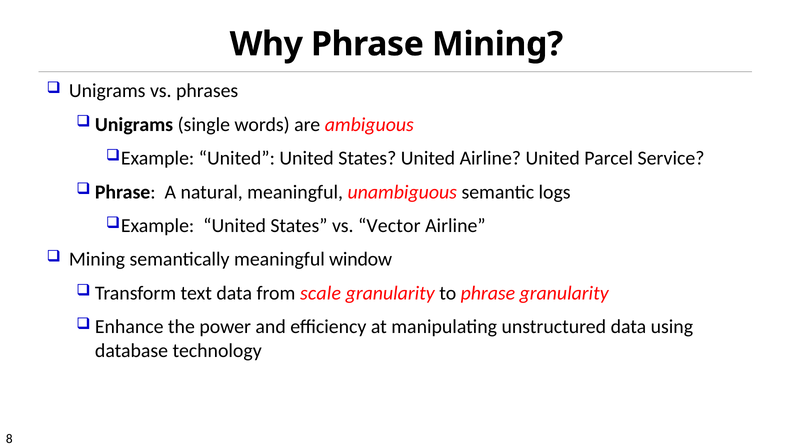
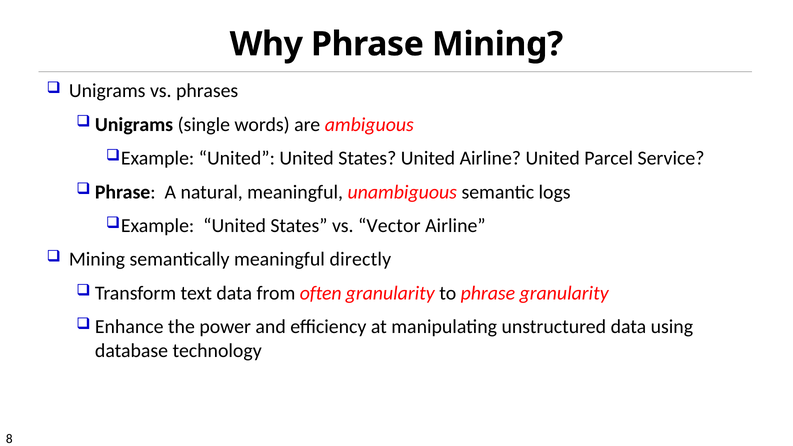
window: window -> directly
scale: scale -> often
